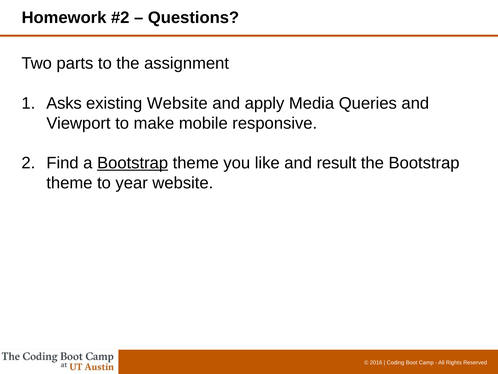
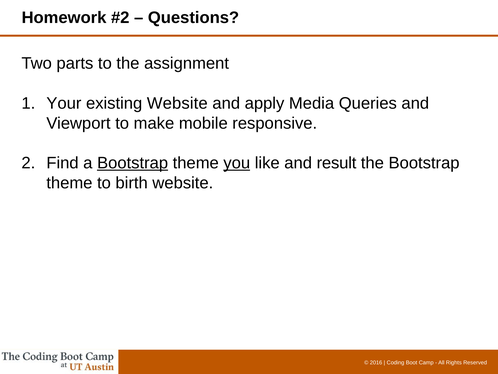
Asks: Asks -> Your
you underline: none -> present
year: year -> birth
